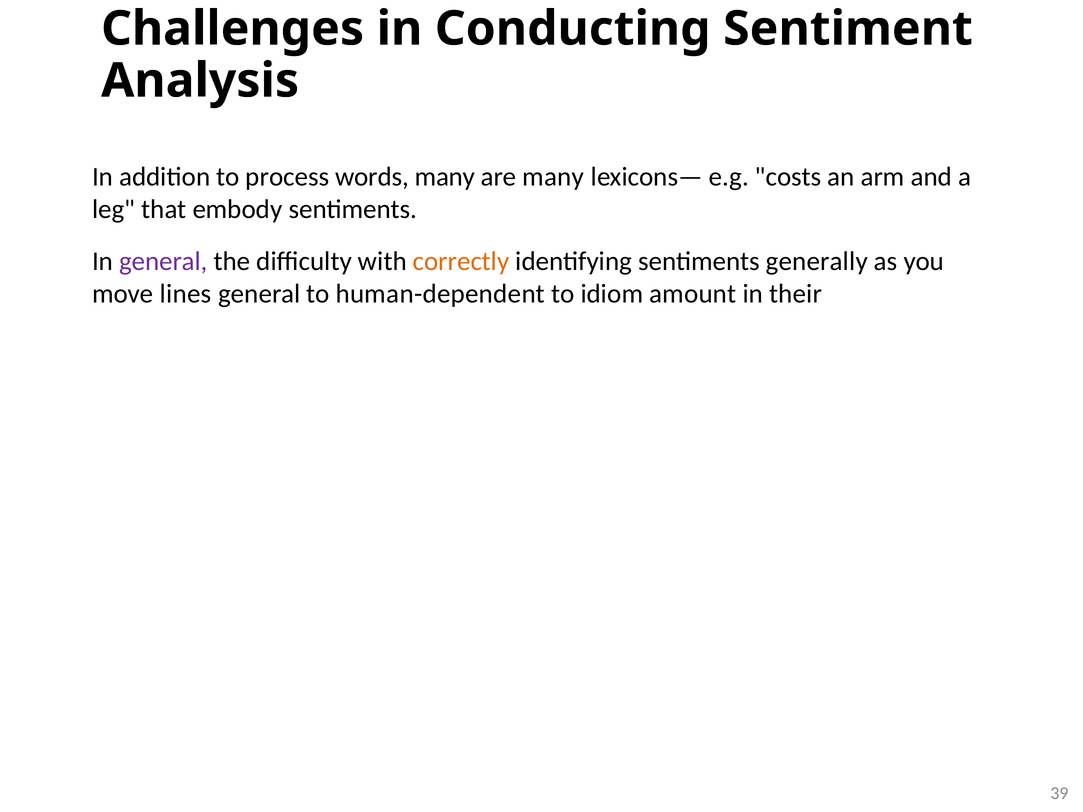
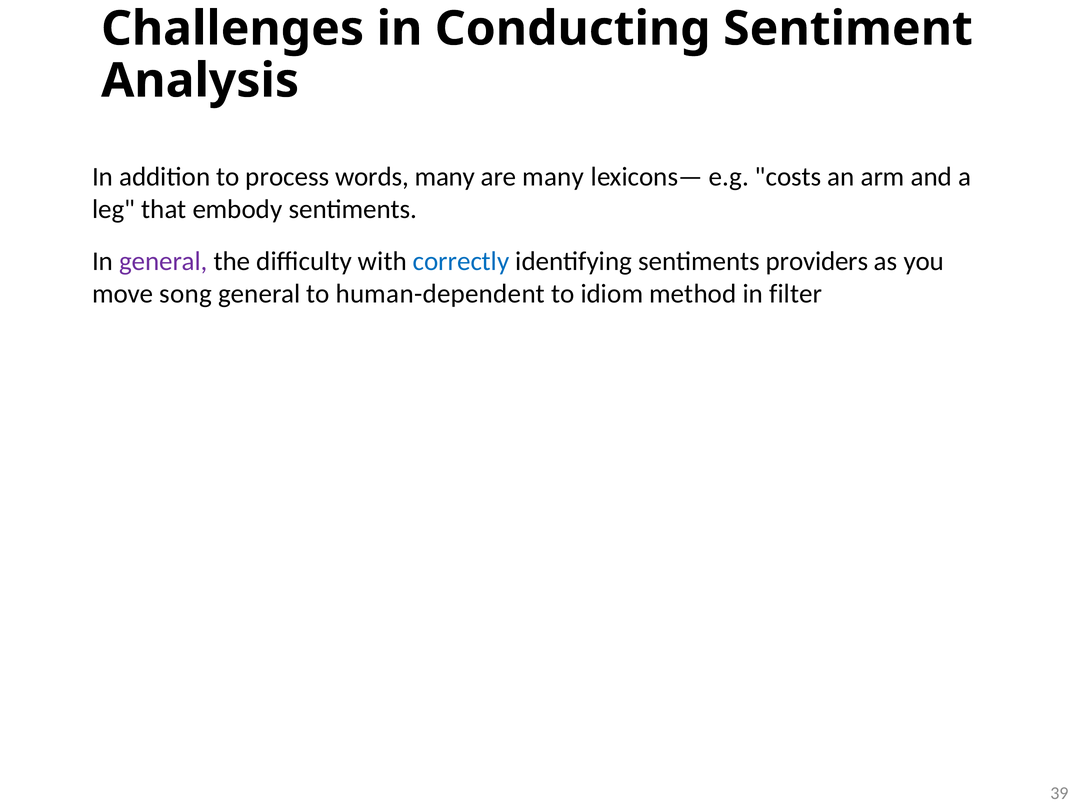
correctly colour: orange -> blue
generally: generally -> providers
lines: lines -> song
amount: amount -> method
their: their -> filter
